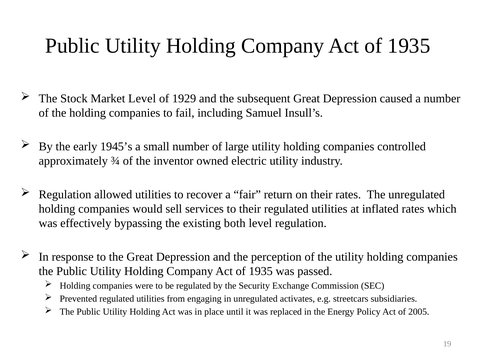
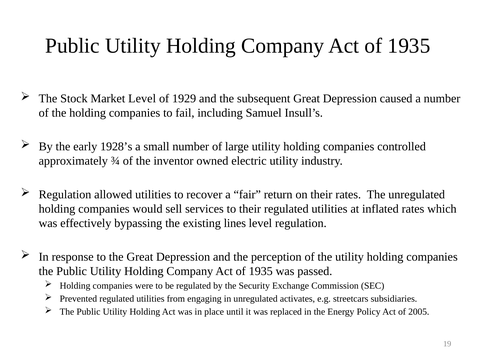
1945’s: 1945’s -> 1928’s
both: both -> lines
